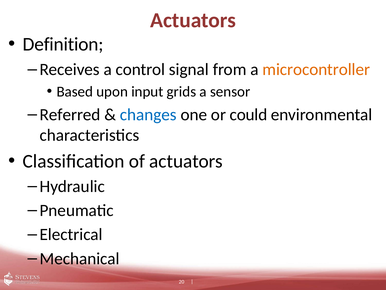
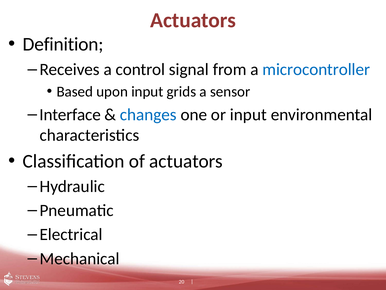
microcontroller colour: orange -> blue
Referred: Referred -> Interface
or could: could -> input
